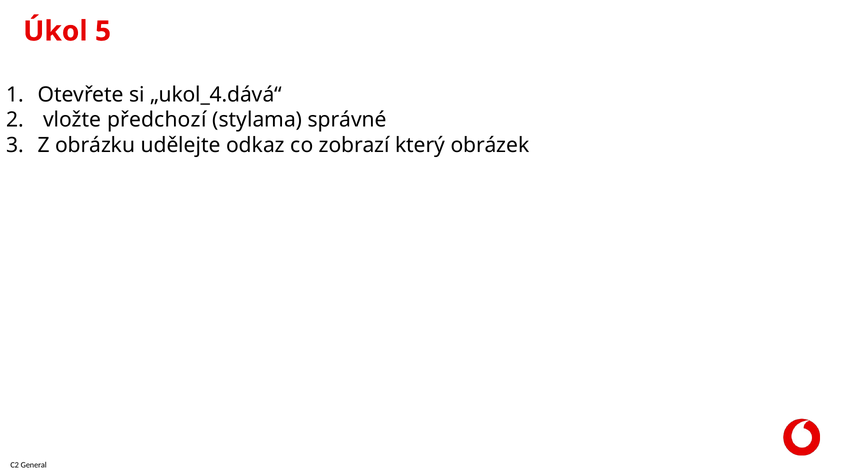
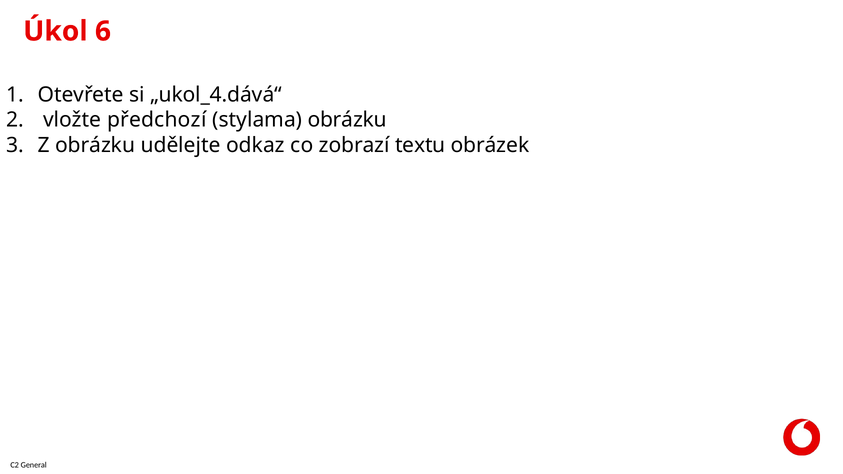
5: 5 -> 6
stylama správné: správné -> obrázku
který: který -> textu
